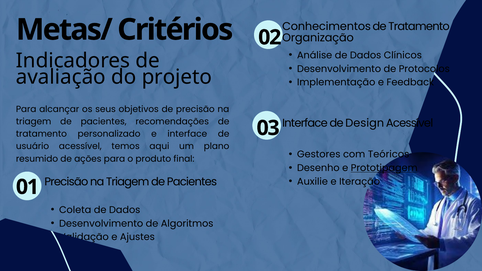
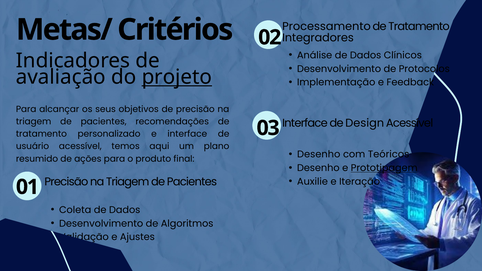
Conhecimentos: Conhecimentos -> Processamento
Organização: Organização -> Integradores
projeto underline: none -> present
Gestores at (319, 154): Gestores -> Desenho
